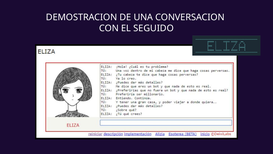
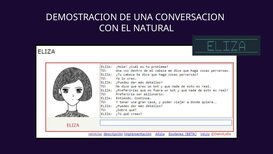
SEGUIDO: SEGUIDO -> NATURAL
